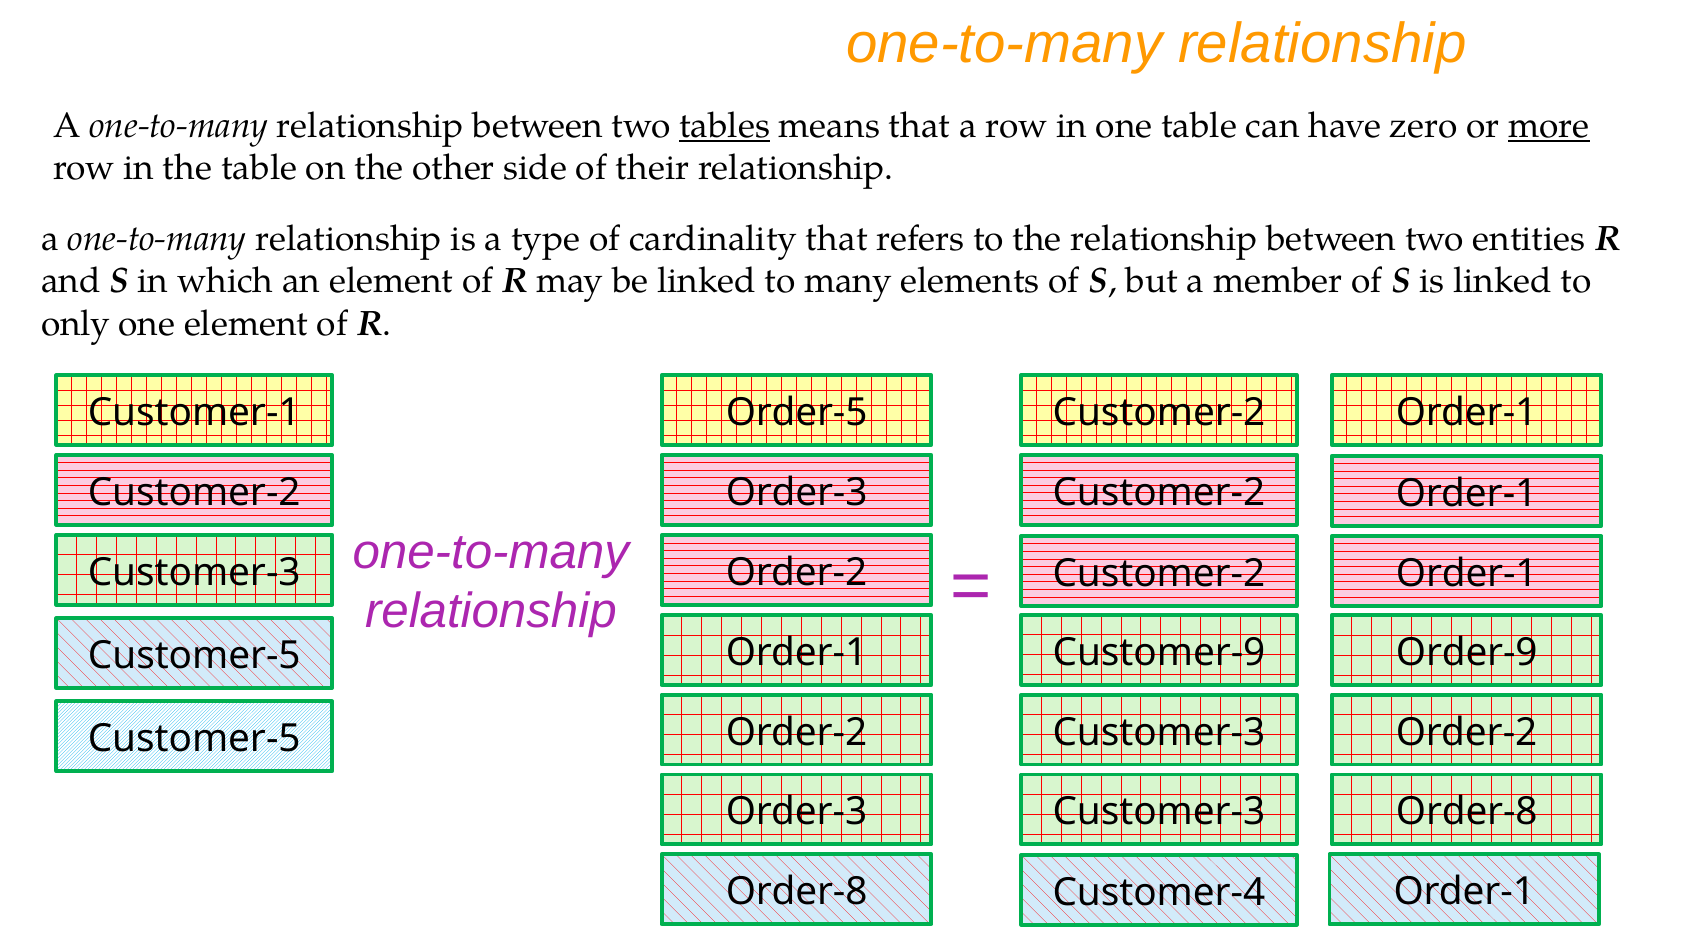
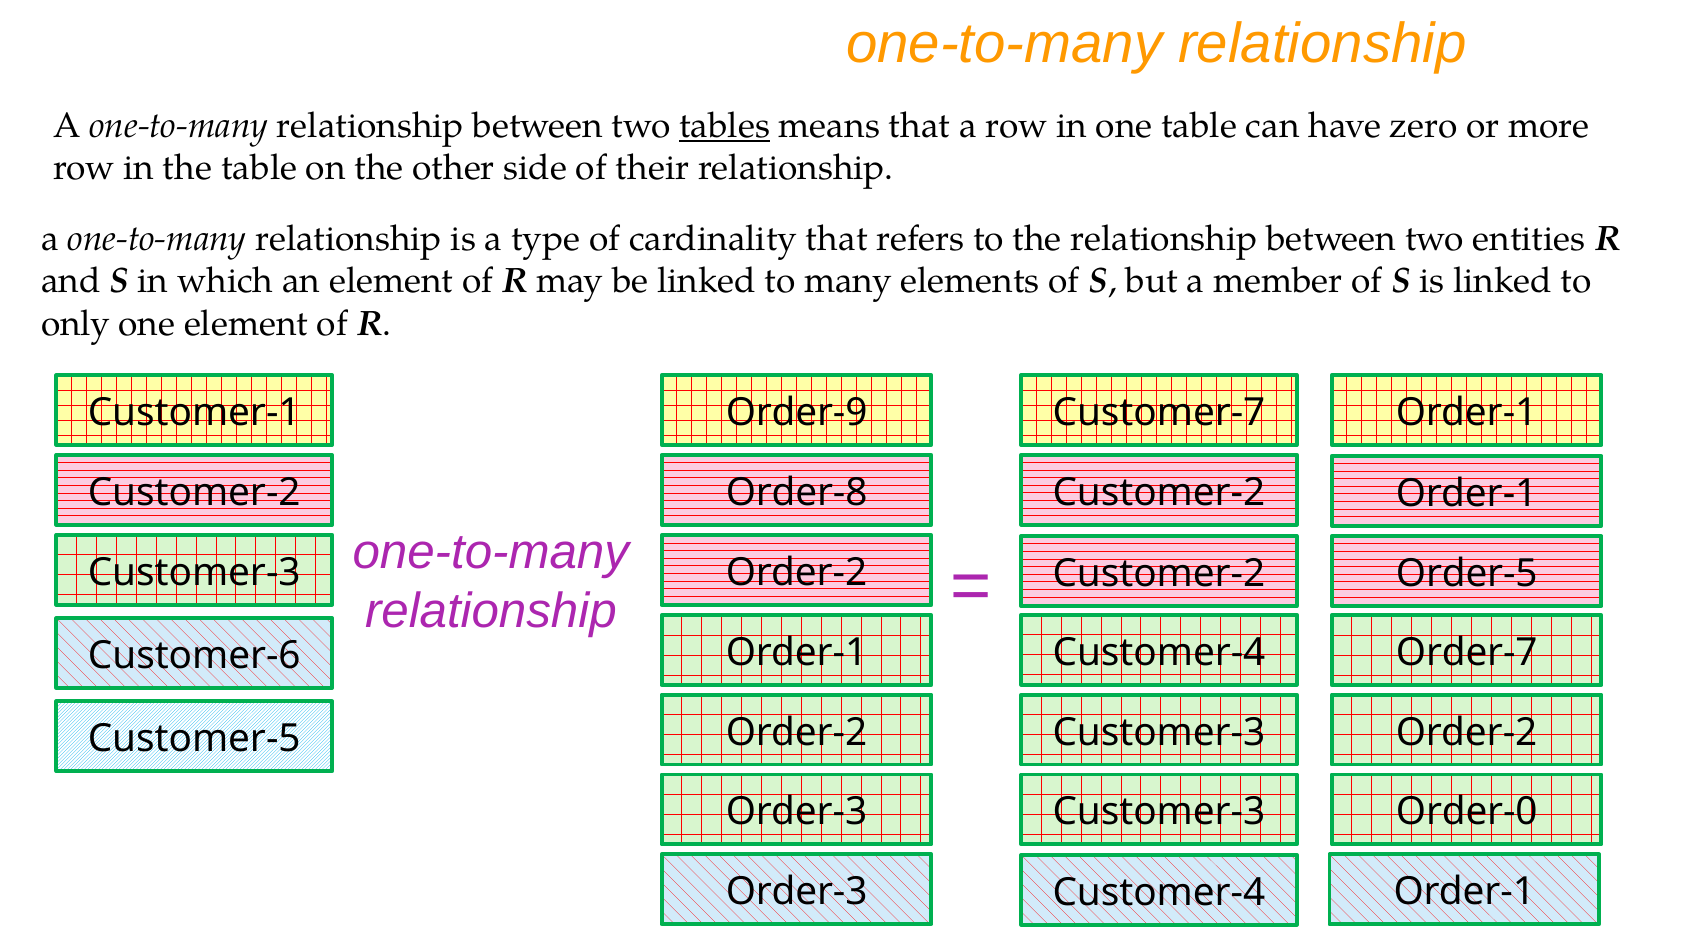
more underline: present -> none
Order-5: Order-5 -> Order-9
Customer-2 at (1159, 413): Customer-2 -> Customer-7
Customer-2 Order-3: Order-3 -> Order-8
Order-1 at (1467, 574): Order-1 -> Order-5
Customer-9 at (1159, 652): Customer-9 -> Customer-4
Order-9: Order-9 -> Order-7
Customer-5 at (194, 656): Customer-5 -> Customer-6
Order-8 at (1467, 812): Order-8 -> Order-0
Order-8 at (797, 892): Order-8 -> Order-3
